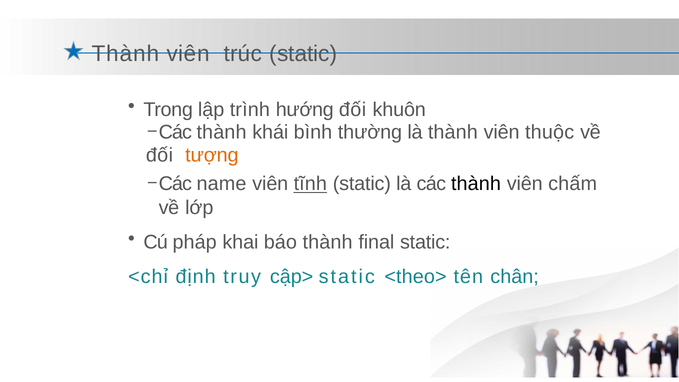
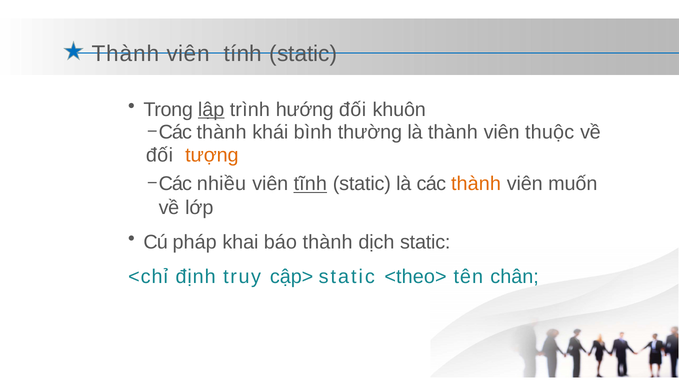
trúc: trúc -> tính
lập underline: none -> present
name: name -> nhiều
thành at (476, 184) colour: black -> orange
chấm: chấm -> muốn
final: final -> dịch
